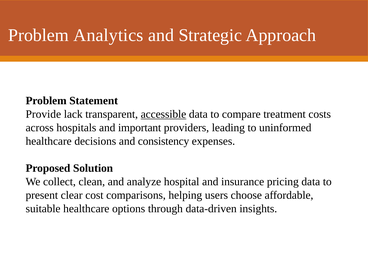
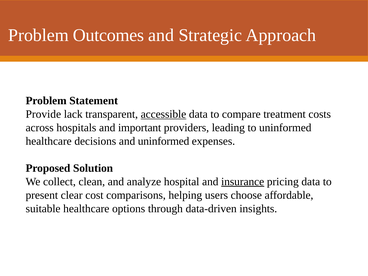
Analytics: Analytics -> Outcomes
and consistency: consistency -> uninformed
insurance underline: none -> present
